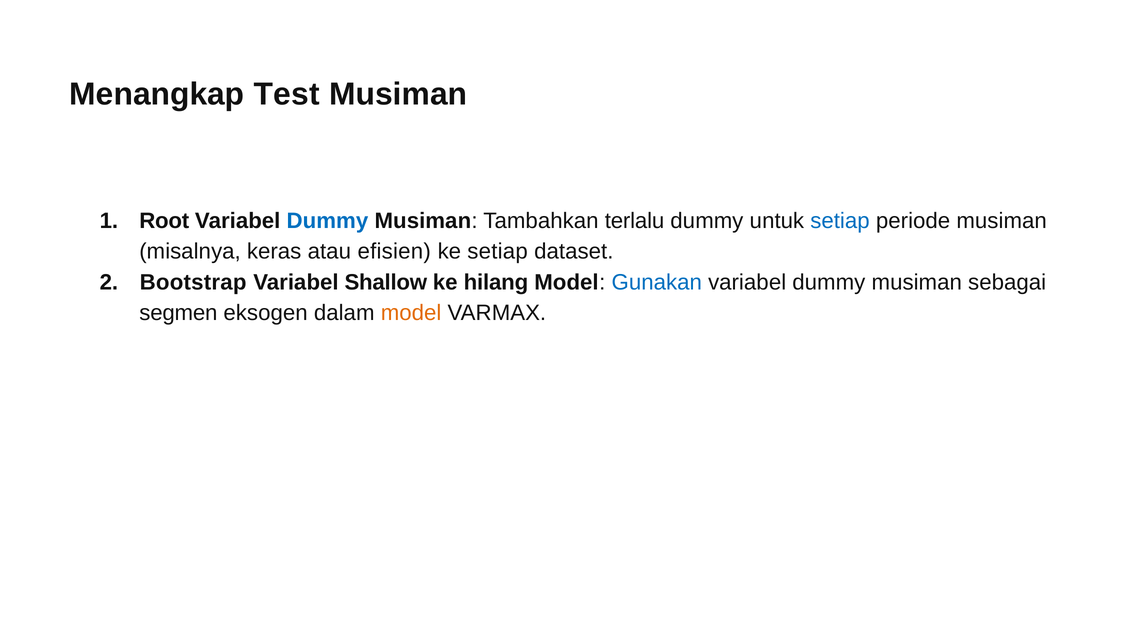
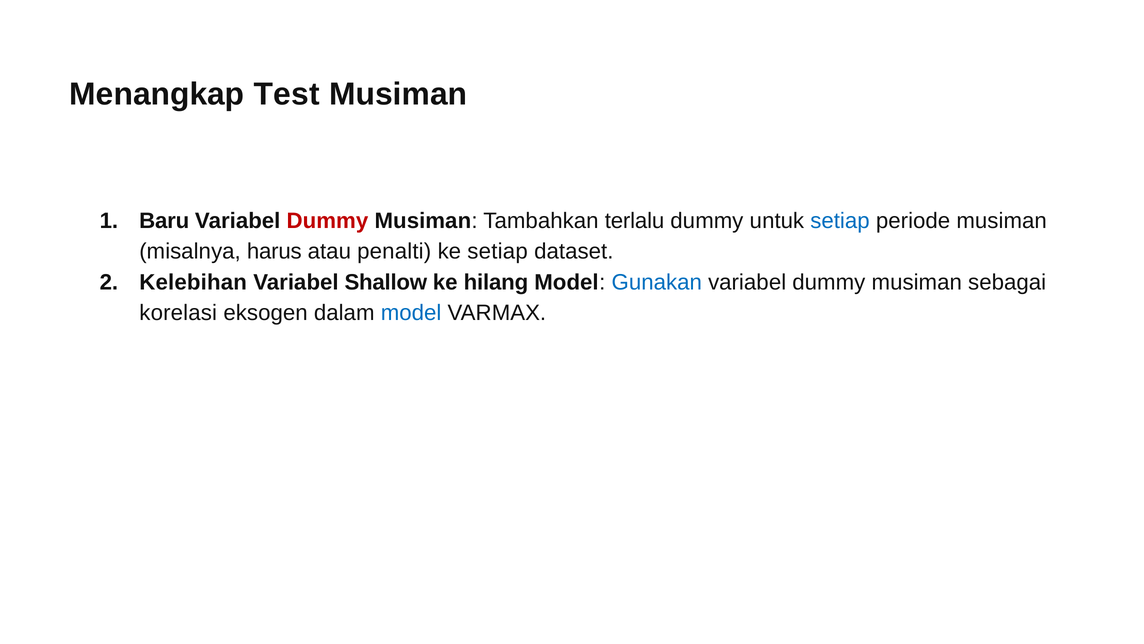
Root: Root -> Baru
Dummy at (327, 221) colour: blue -> red
keras: keras -> harus
efisien: efisien -> penalti
Bootstrap: Bootstrap -> Kelebihan
segmen: segmen -> korelasi
model at (411, 313) colour: orange -> blue
